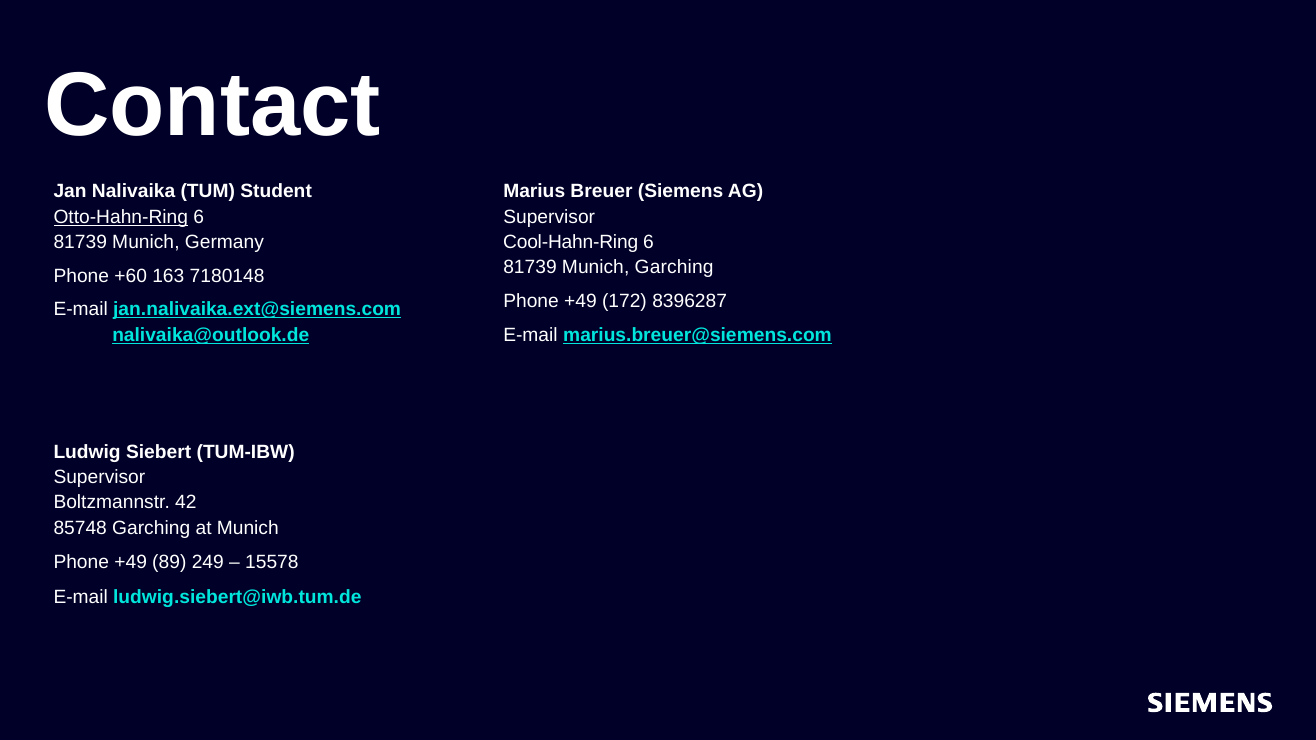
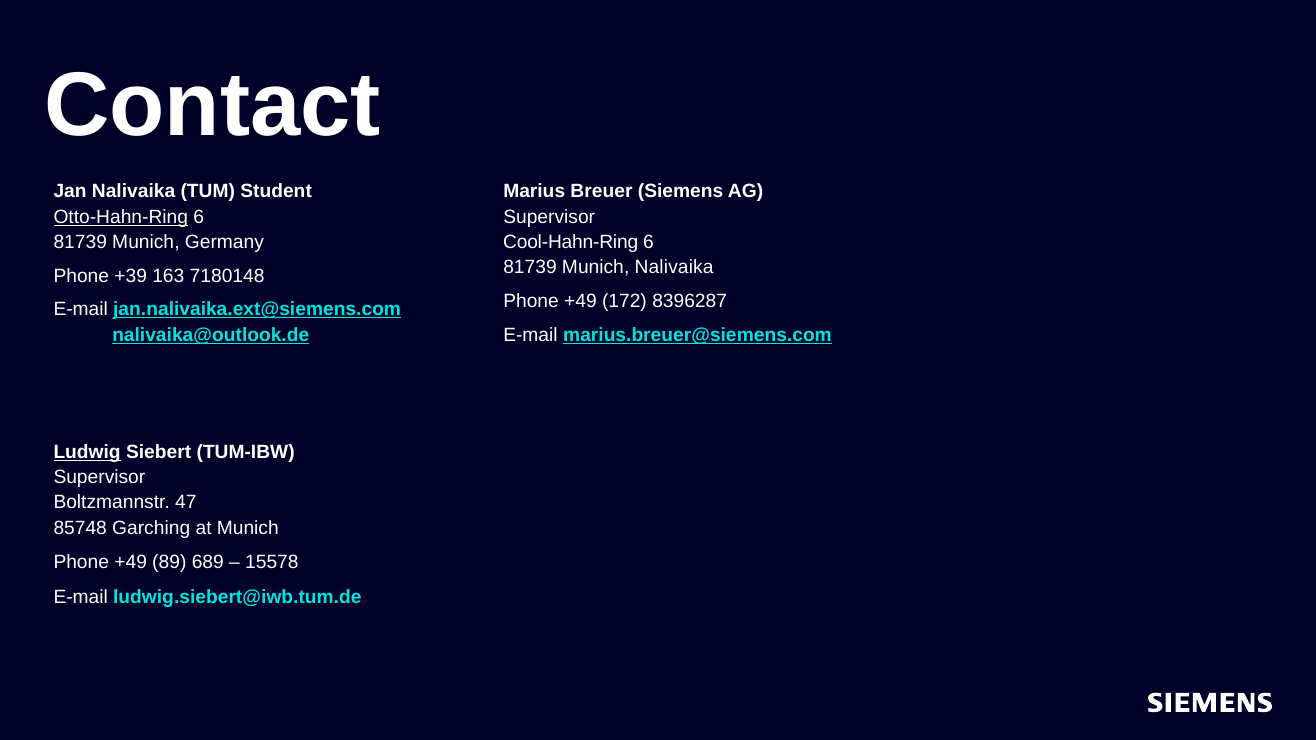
Munich Garching: Garching -> Nalivaika
+60: +60 -> +39
Ludwig underline: none -> present
42: 42 -> 47
249: 249 -> 689
